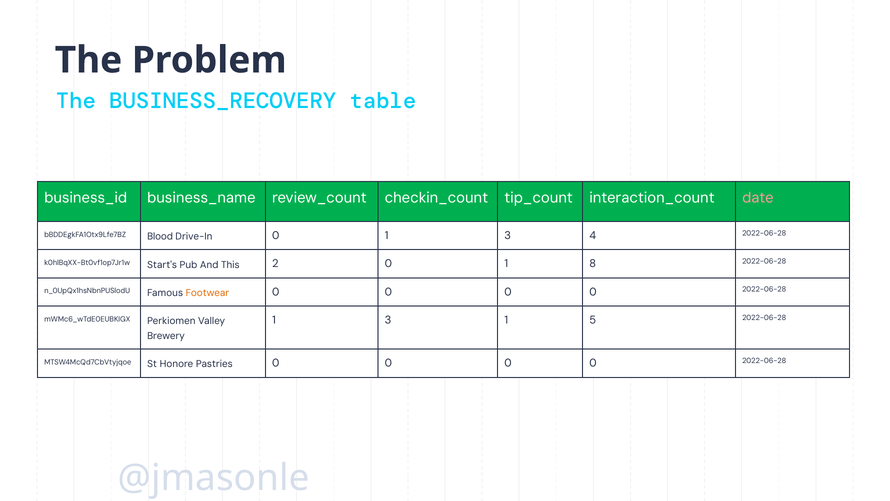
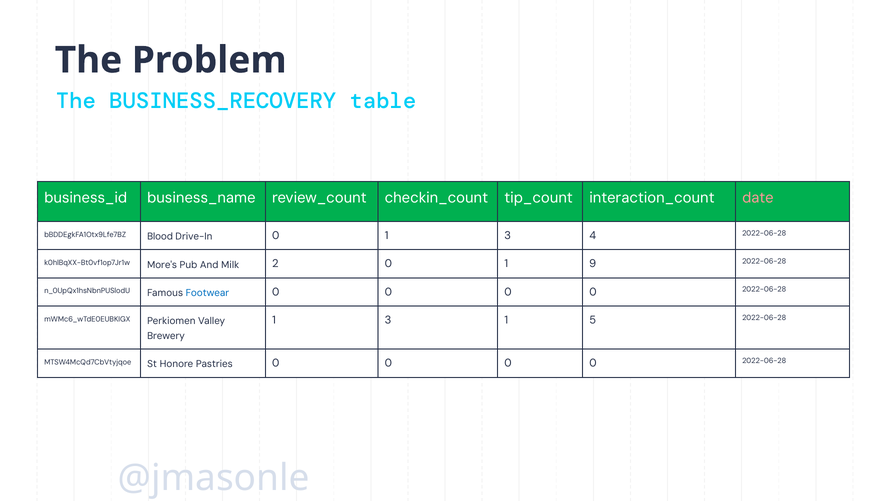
Start's: Start's -> More's
This: This -> Milk
8: 8 -> 9
Footwear colour: orange -> blue
